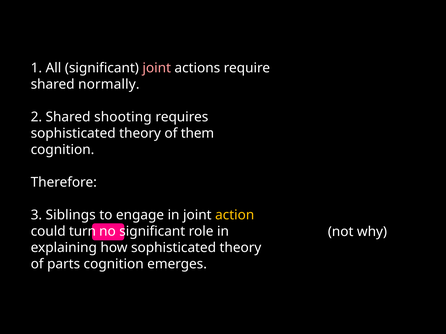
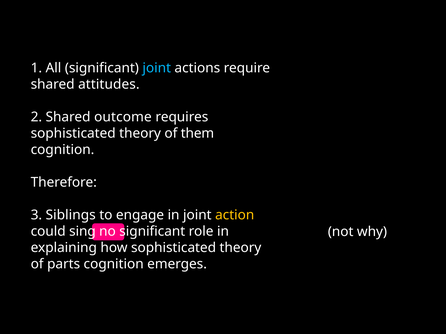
joint at (157, 68) colour: pink -> light blue
normally: normally -> attitudes
shooting: shooting -> outcome
turn: turn -> sing
